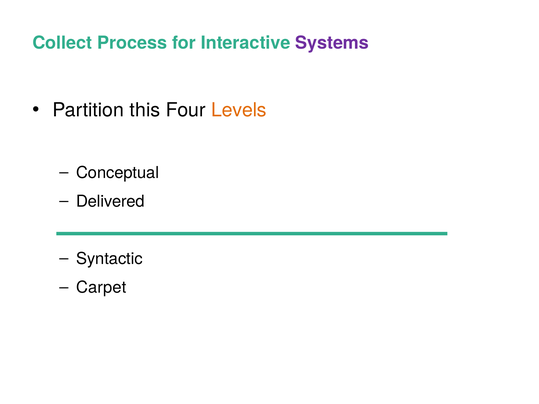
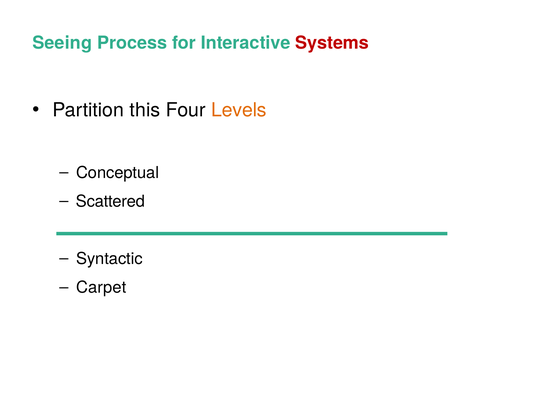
Collect: Collect -> Seeing
Systems colour: purple -> red
Delivered: Delivered -> Scattered
